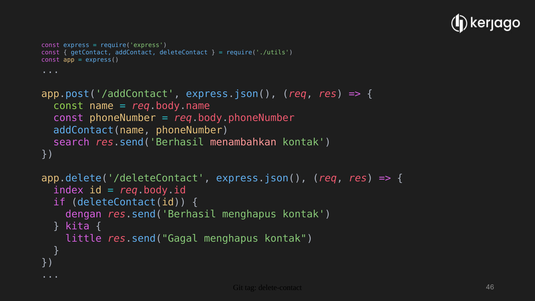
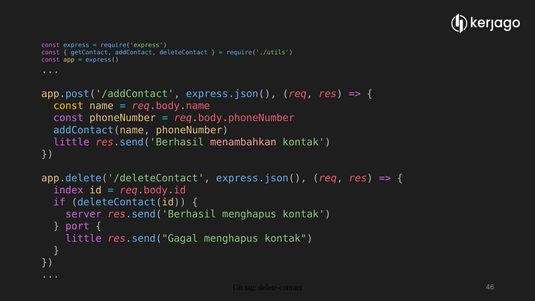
const at (68, 106) colour: light green -> yellow
search at (71, 142): search -> little
dengan: dengan -> server
kita: kita -> port
